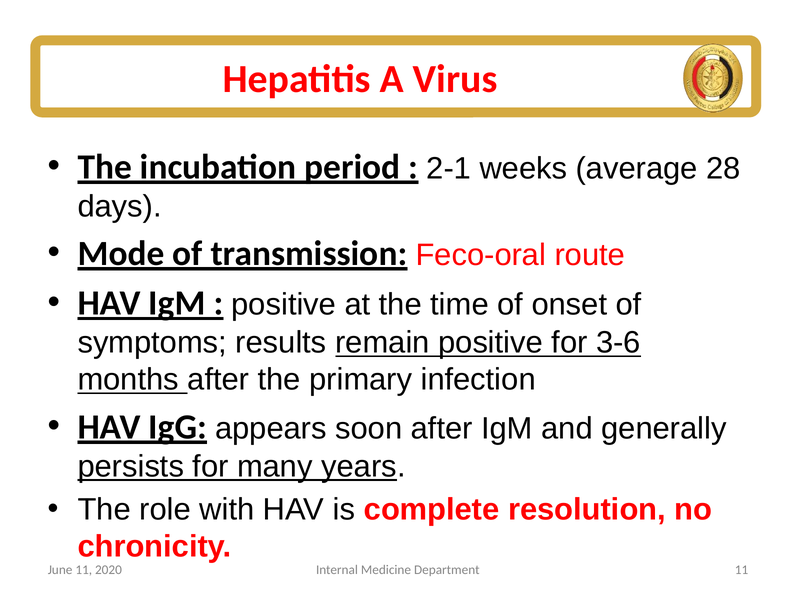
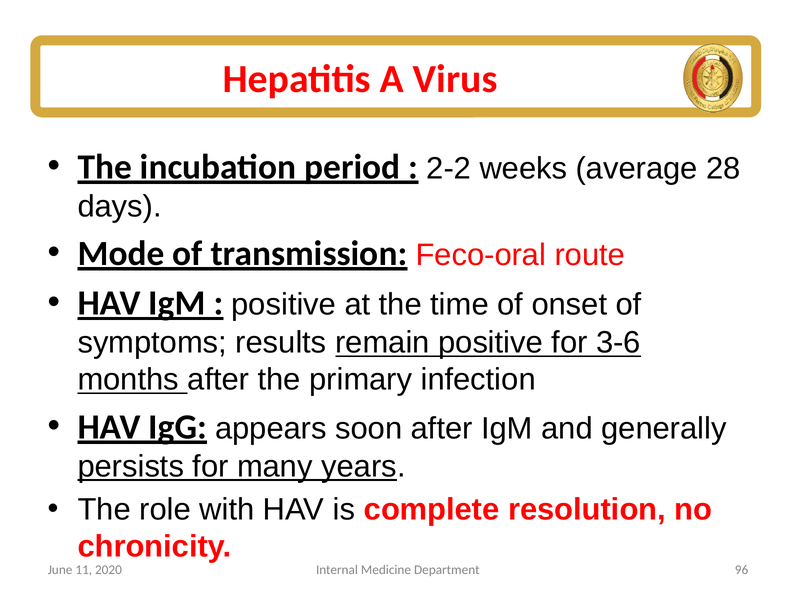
2-1: 2-1 -> 2-2
Department 11: 11 -> 96
